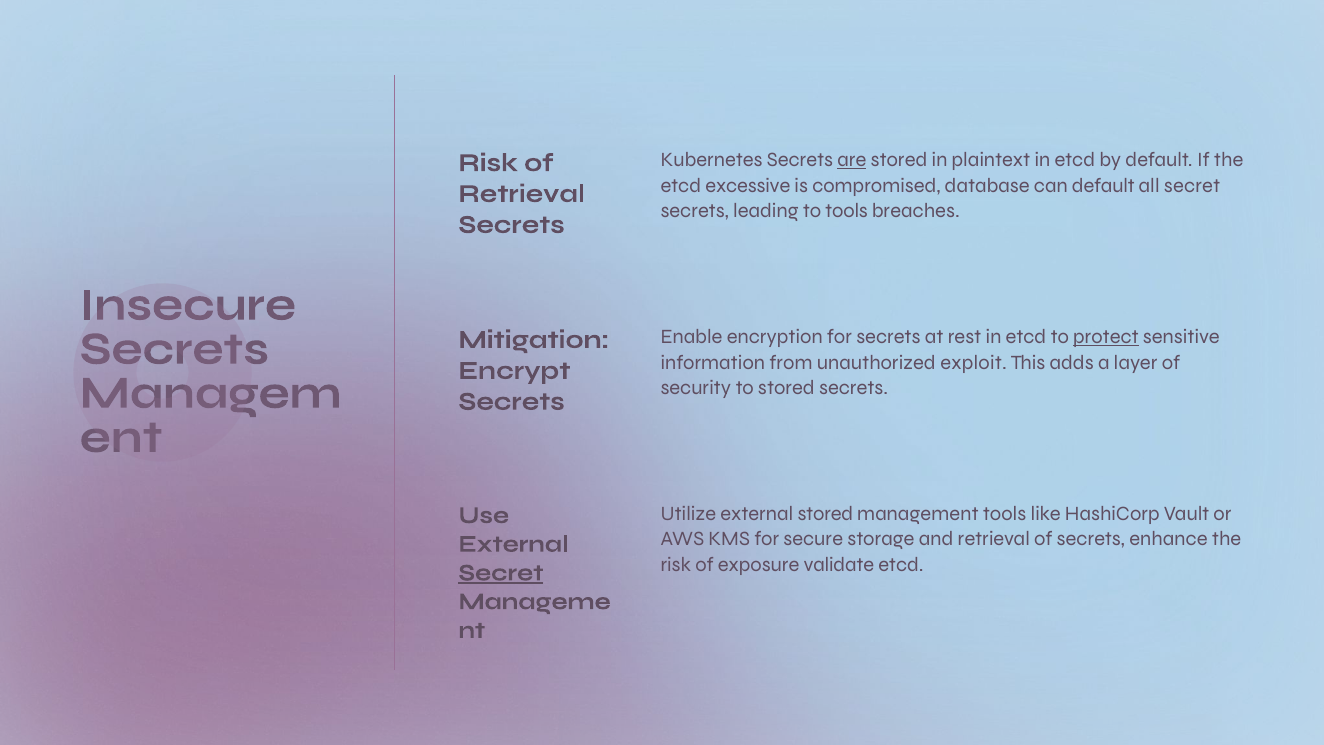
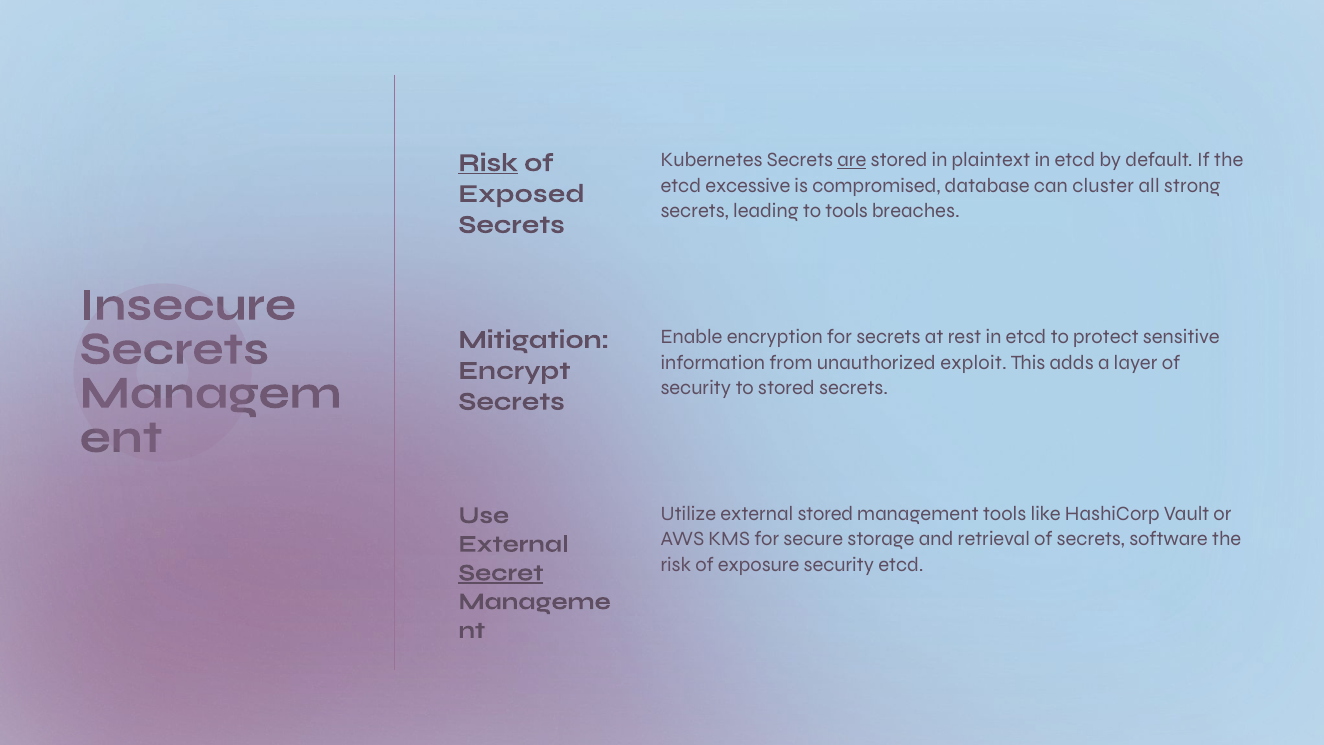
Risk at (488, 162) underline: none -> present
can default: default -> cluster
all secret: secret -> strong
Retrieval at (522, 193): Retrieval -> Exposed
protect underline: present -> none
enhance: enhance -> software
exposure validate: validate -> security
